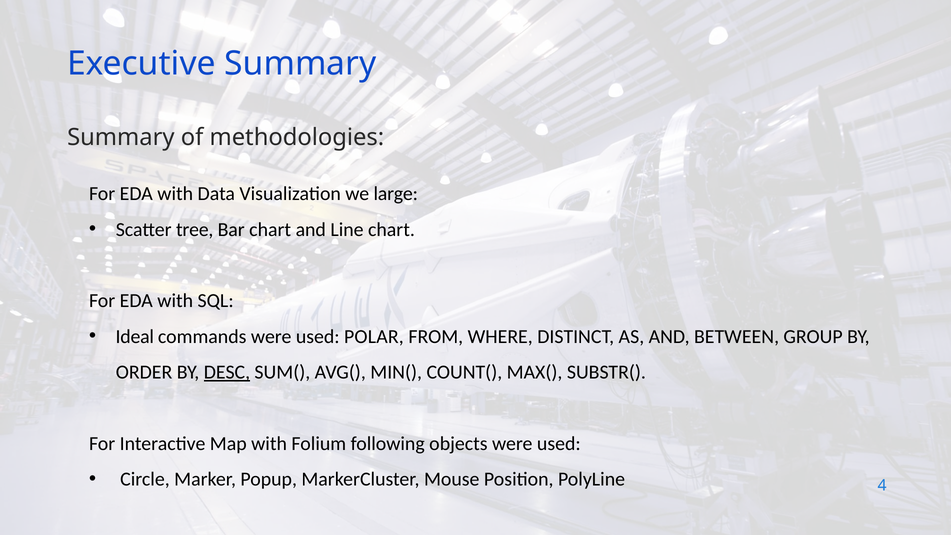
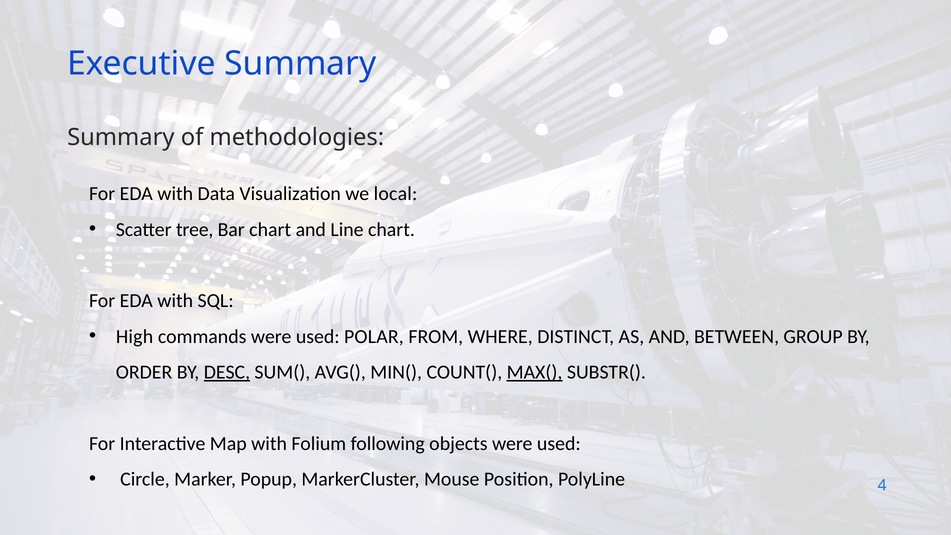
large: large -> local
Ideal: Ideal -> High
MAX( underline: none -> present
